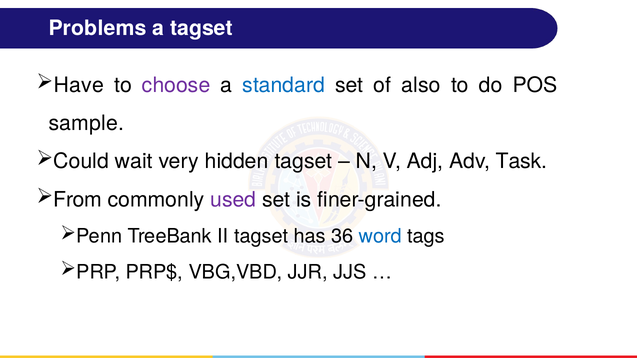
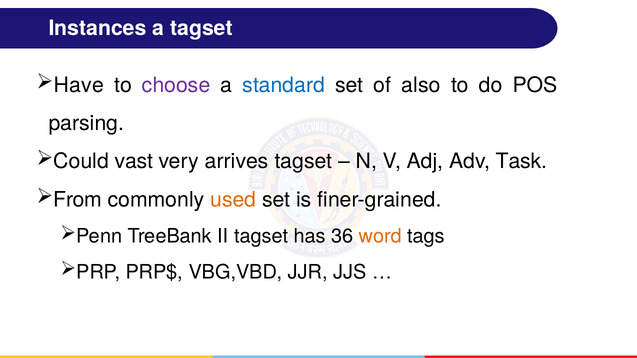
Problems: Problems -> Instances
sample: sample -> parsing
wait: wait -> vast
hidden: hidden -> arrives
used colour: purple -> orange
word colour: blue -> orange
